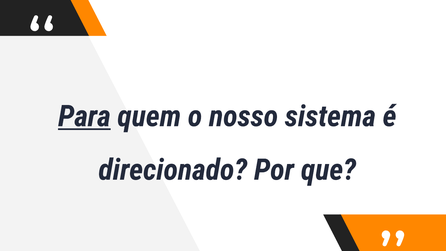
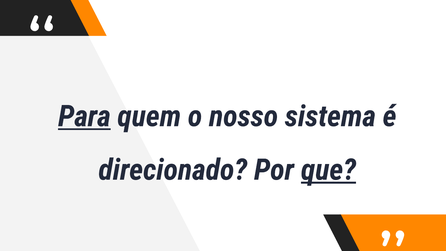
que underline: none -> present
